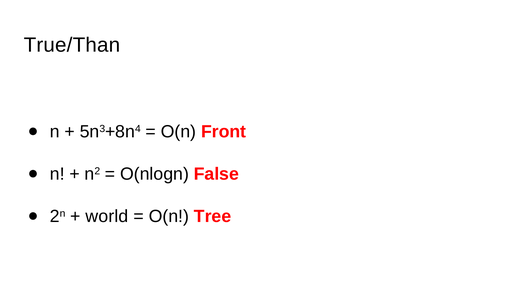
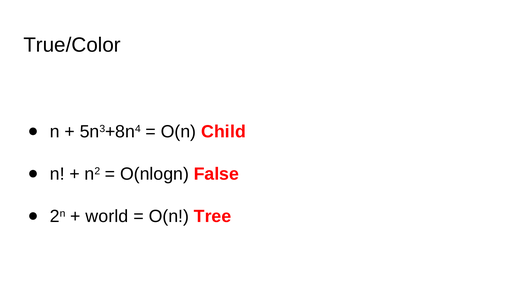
True/Than: True/Than -> True/Color
Front: Front -> Child
